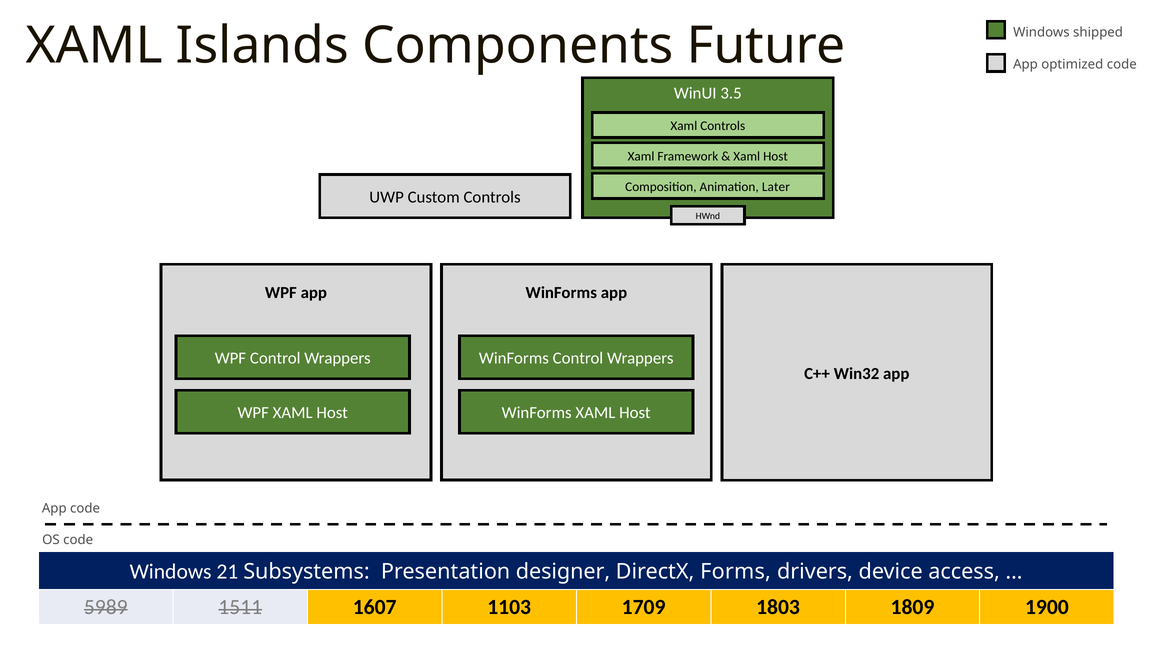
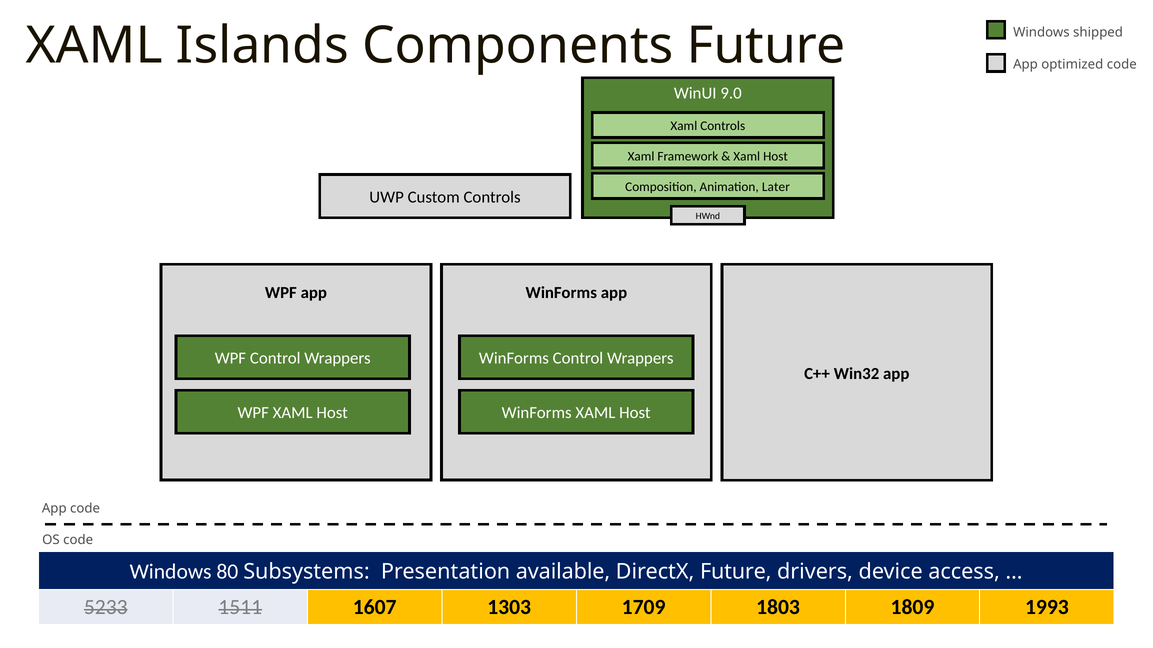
3.5: 3.5 -> 9.0
21: 21 -> 80
designer: designer -> available
DirectX Forms: Forms -> Future
5989: 5989 -> 5233
1103: 1103 -> 1303
1900: 1900 -> 1993
